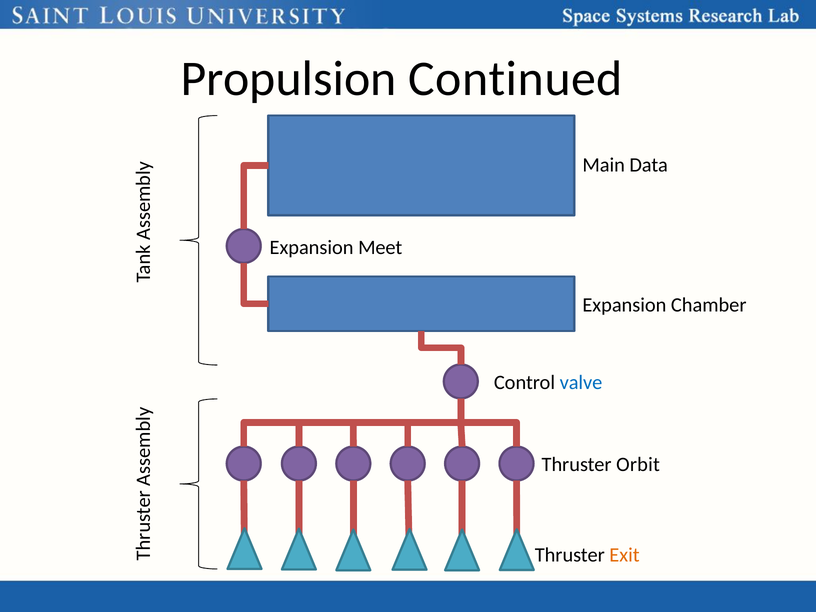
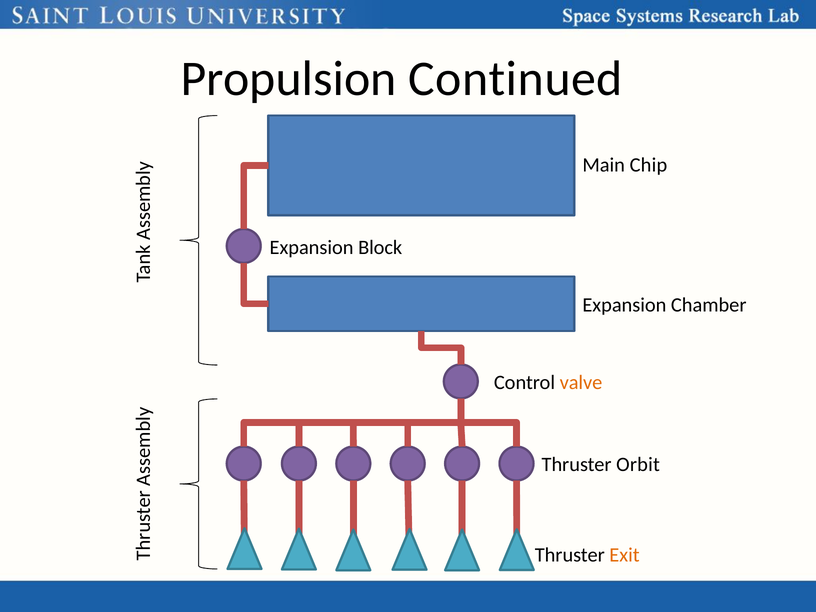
Data: Data -> Chip
Meet: Meet -> Block
valve colour: blue -> orange
